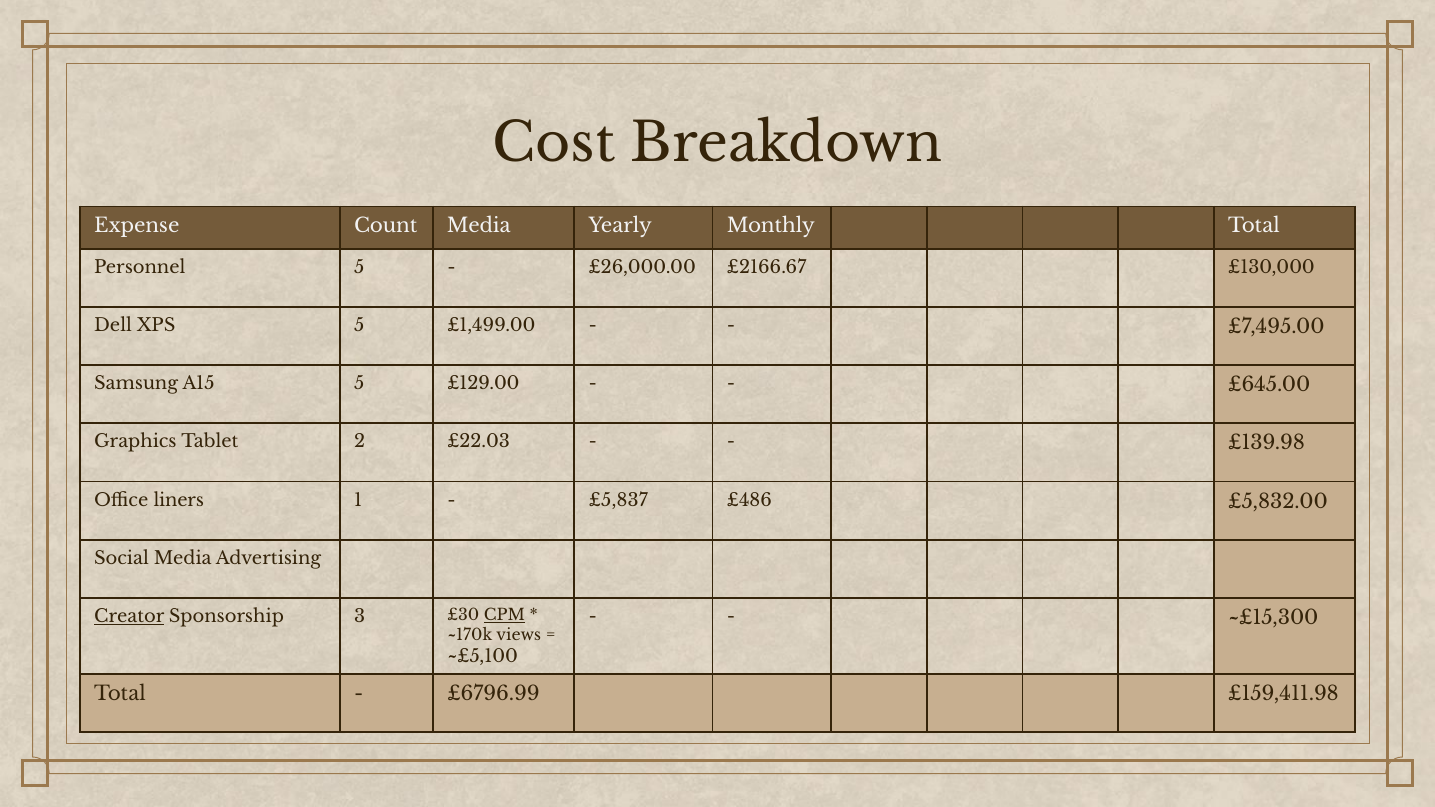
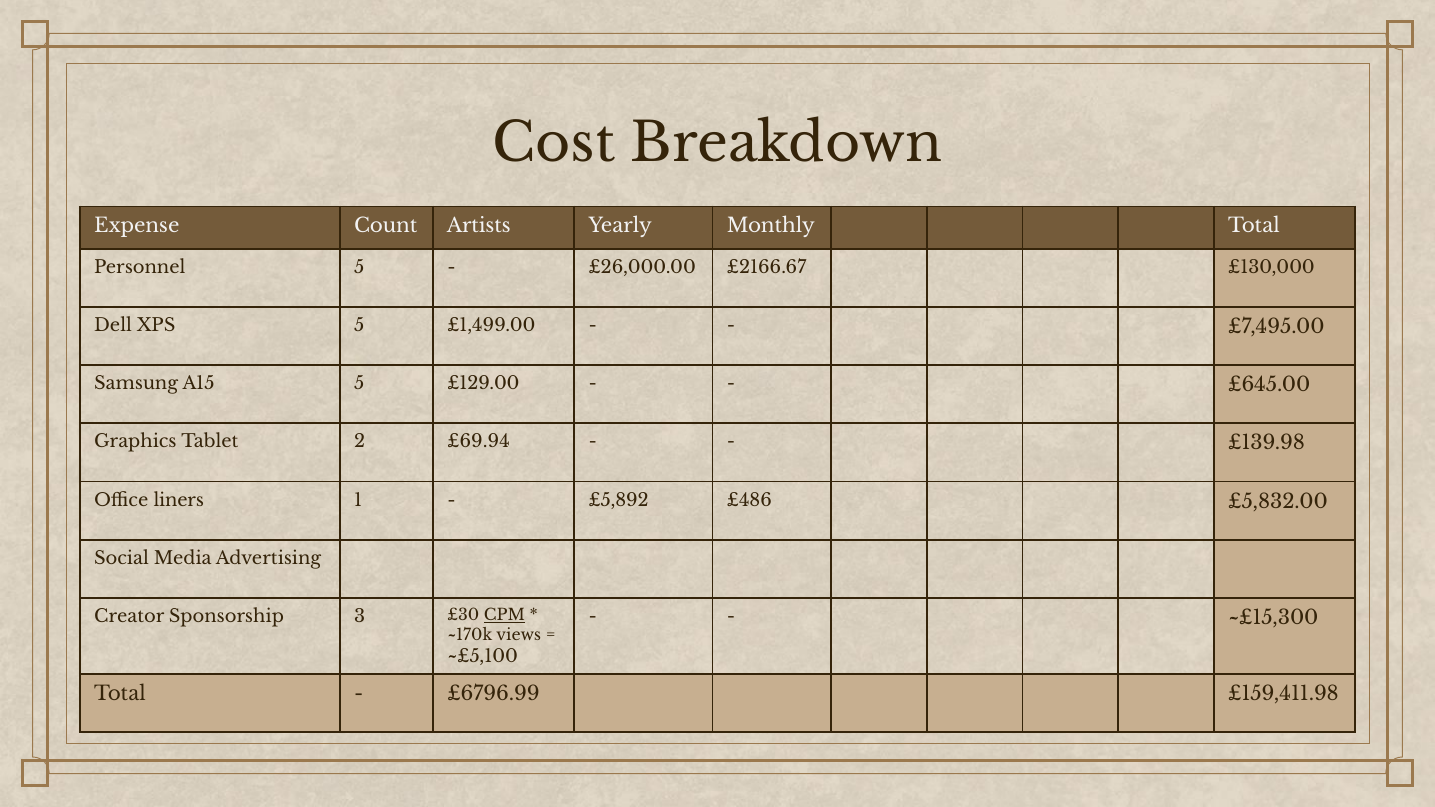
Count Media: Media -> Artists
£22.03: £22.03 -> £69.94
£5,837: £5,837 -> £5,892
Creator underline: present -> none
